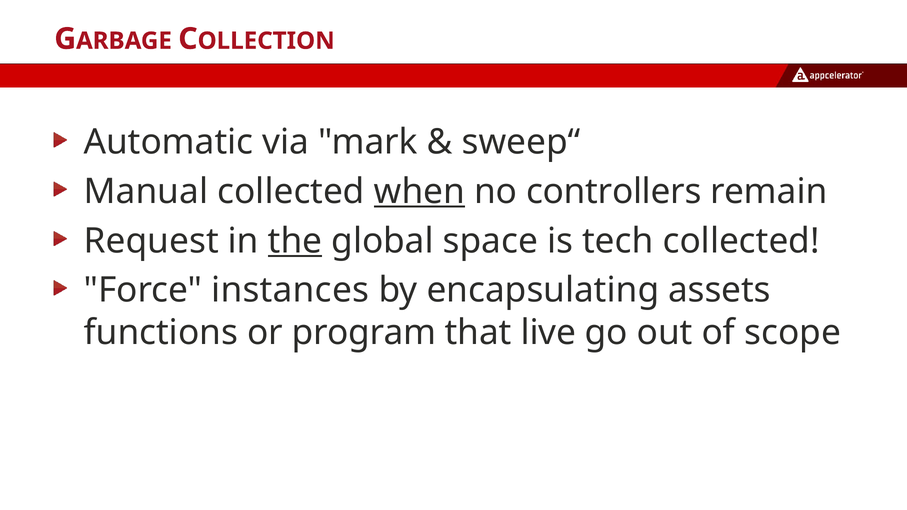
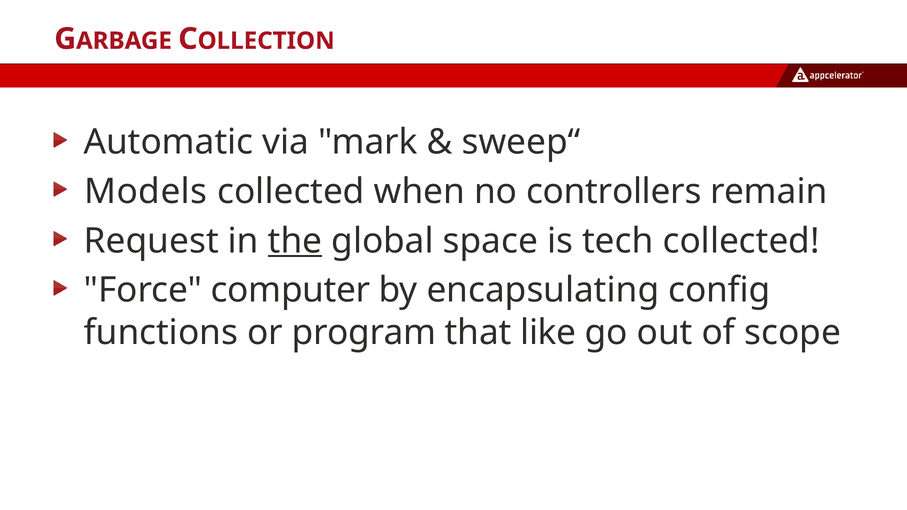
Manual: Manual -> Models
when underline: present -> none
instances: instances -> computer
assets: assets -> config
live: live -> like
